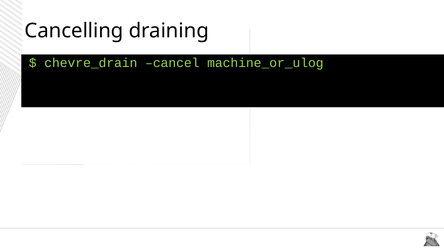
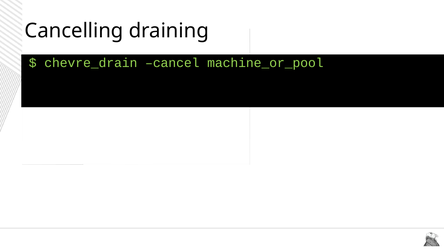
machine_or_ulog: machine_or_ulog -> machine_or_pool
